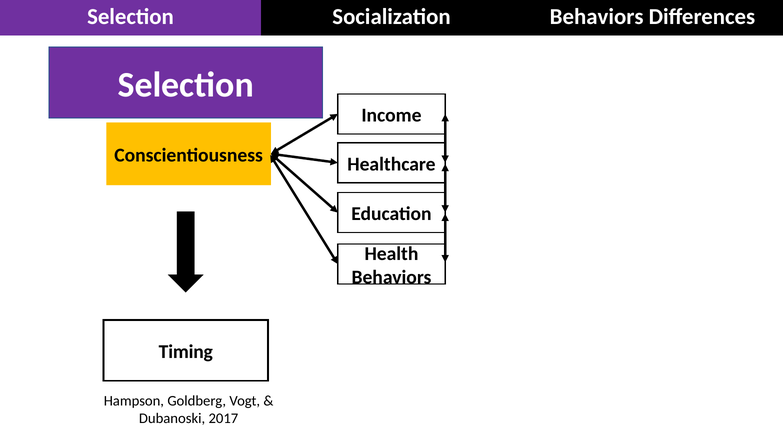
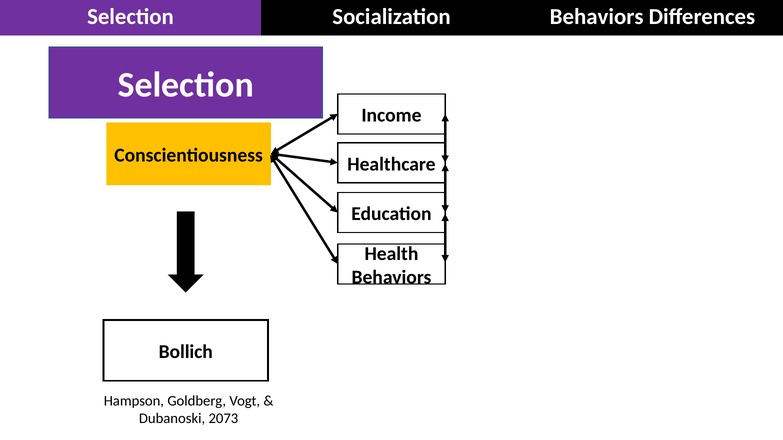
Timing: Timing -> Bollich
2017: 2017 -> 2073
